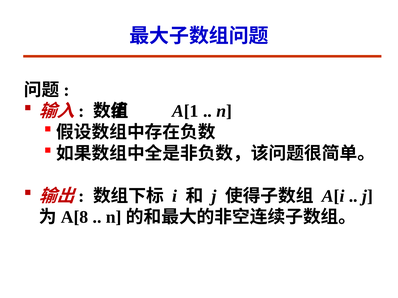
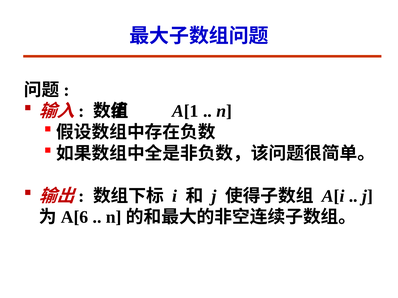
A[8: A[8 -> A[6
